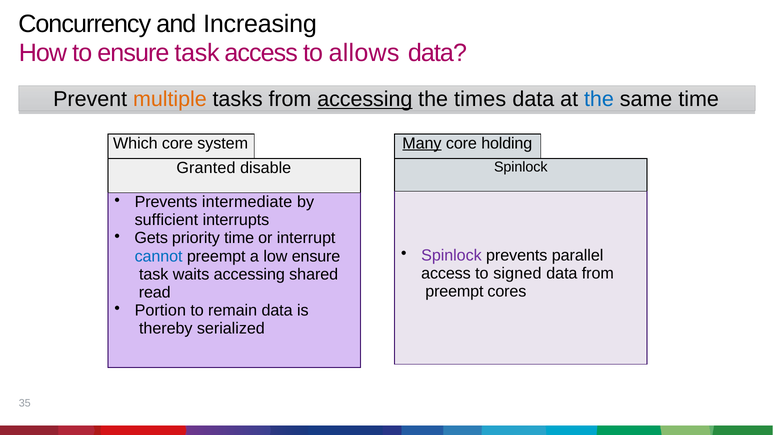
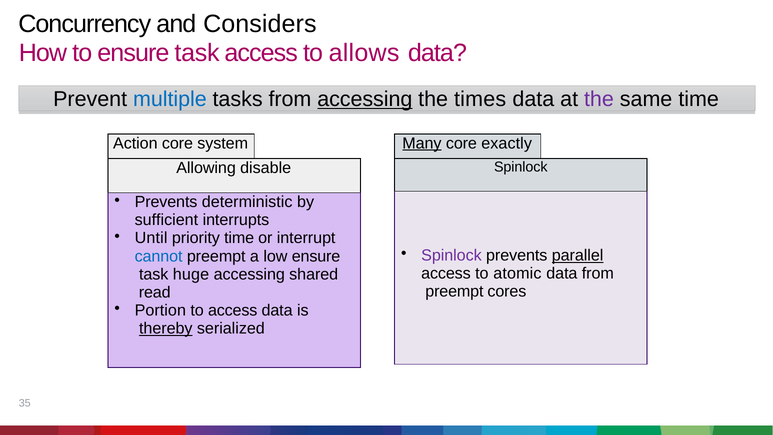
Increasing: Increasing -> Considers
multiple colour: orange -> blue
the at (599, 99) colour: blue -> purple
Which: Which -> Action
holding: holding -> exactly
Granted: Granted -> Allowing
intermediate: intermediate -> deterministic
Gets: Gets -> Until
parallel underline: none -> present
signed: signed -> atomic
waits: waits -> huge
to remain: remain -> access
thereby underline: none -> present
